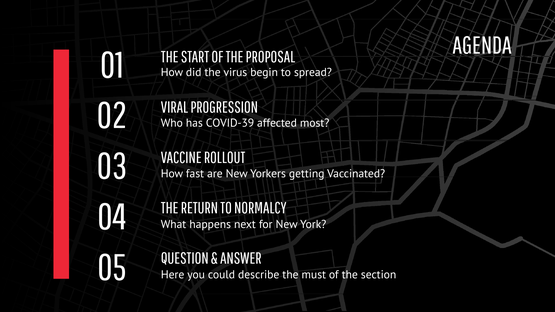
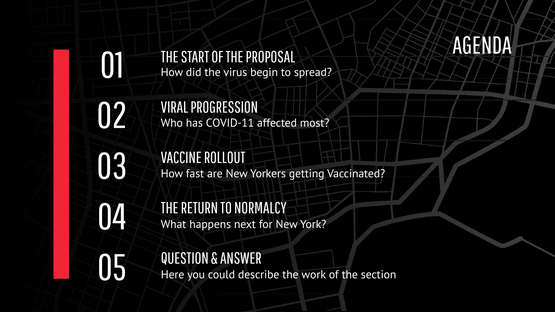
COVID-39: COVID-39 -> COVID-11
must: must -> work
